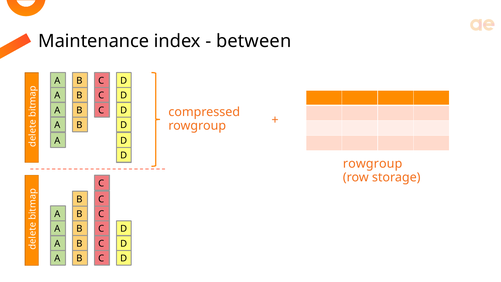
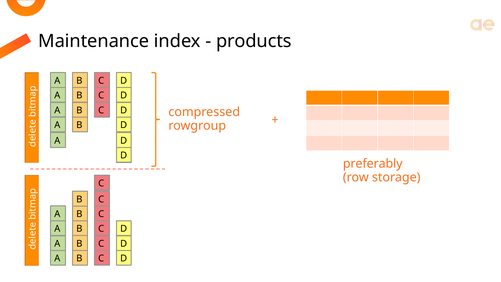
between: between -> products
rowgroup at (373, 164): rowgroup -> preferably
